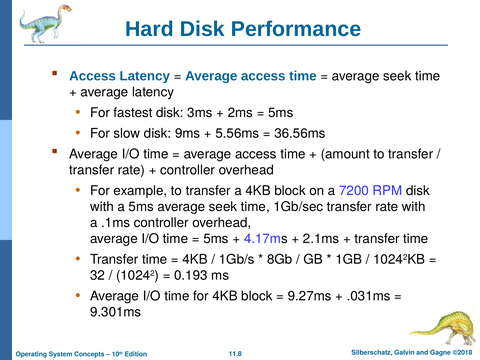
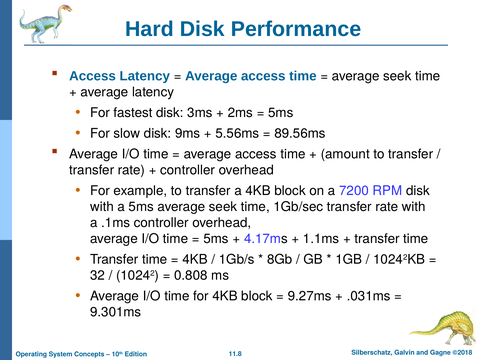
36.56ms: 36.56ms -> 89.56ms
2.1ms: 2.1ms -> 1.1ms
0.193: 0.193 -> 0.808
